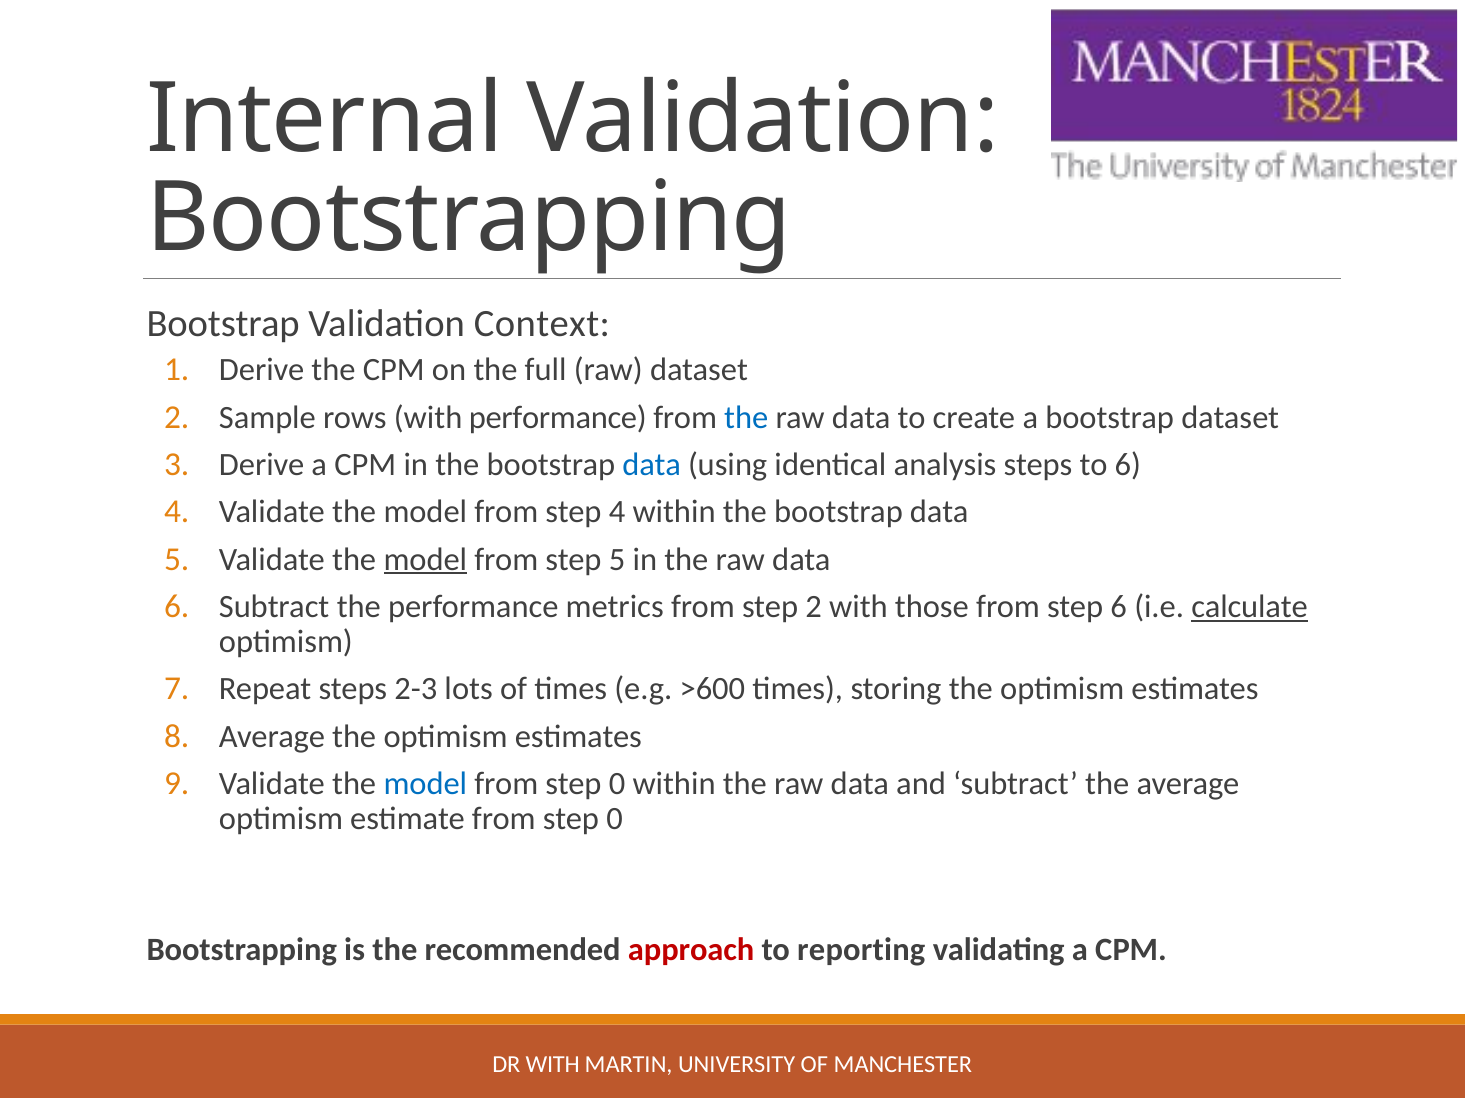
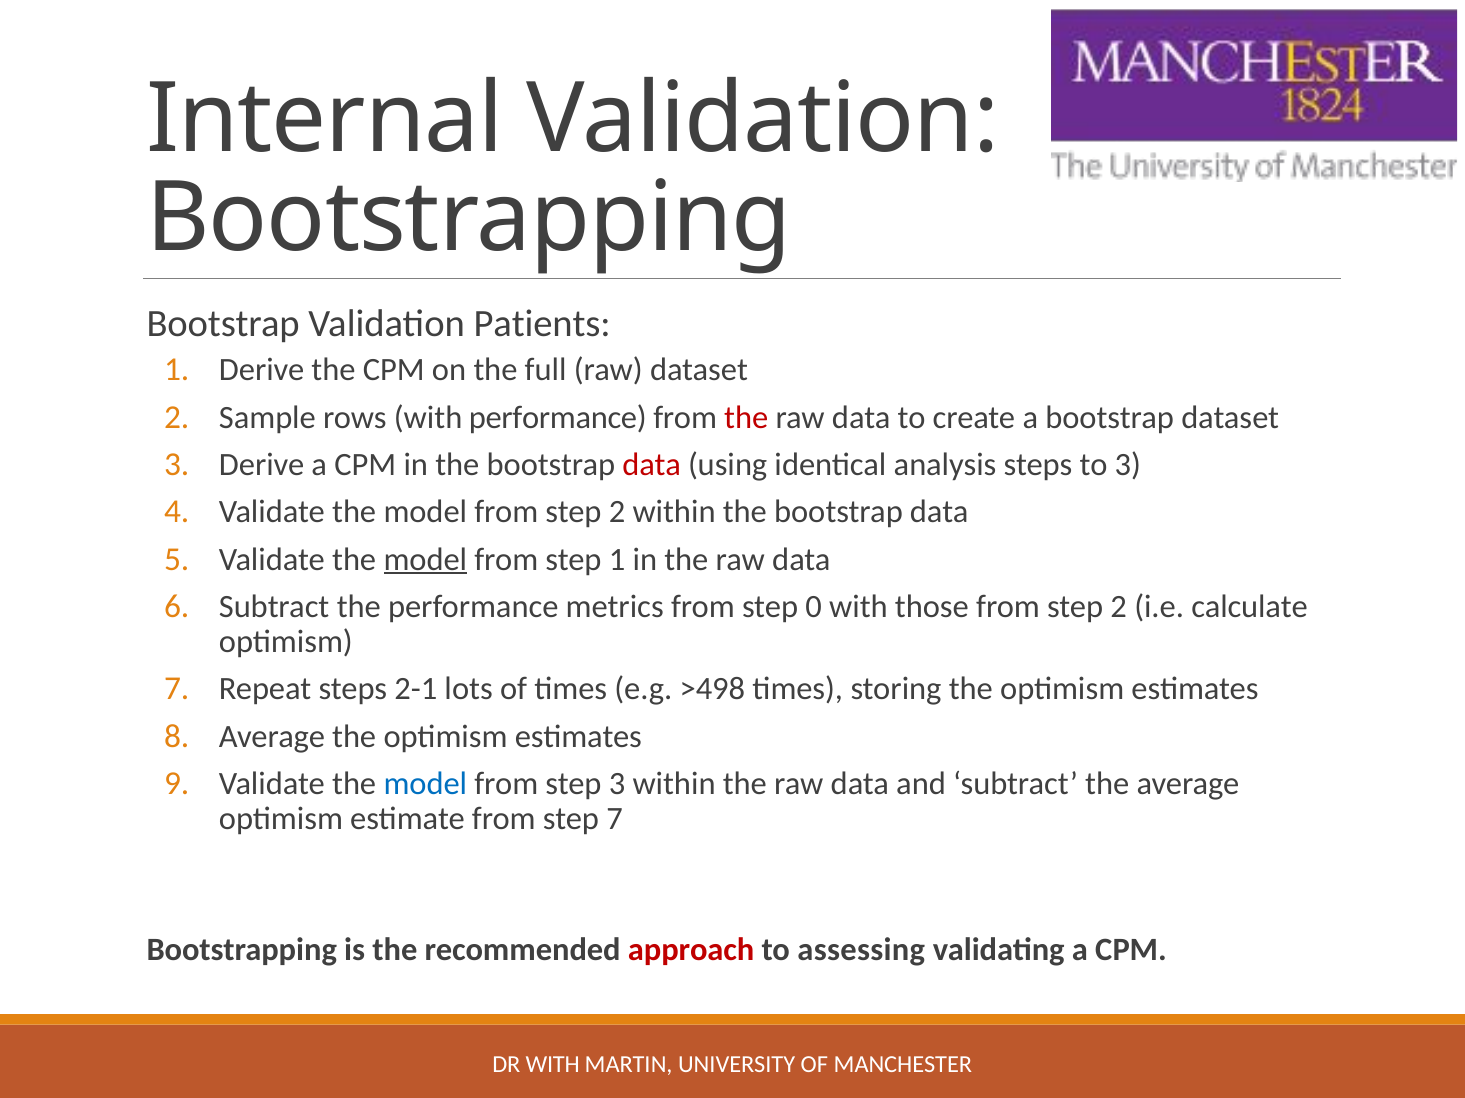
Context: Context -> Patients
the at (746, 418) colour: blue -> red
data at (652, 465) colour: blue -> red
to 6: 6 -> 3
model from step 4: 4 -> 2
step 5: 5 -> 1
step 2: 2 -> 0
those from step 6: 6 -> 2
calculate underline: present -> none
2-3: 2-3 -> 2-1
>600: >600 -> >498
0 at (617, 784): 0 -> 3
estimate from step 0: 0 -> 7
reporting: reporting -> assessing
